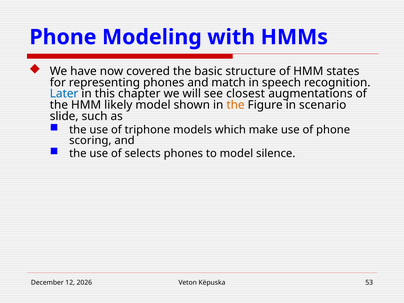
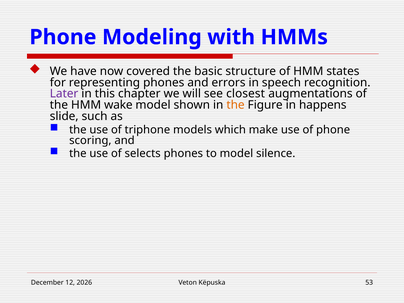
match: match -> errors
Later colour: blue -> purple
likely: likely -> wake
scenario: scenario -> happens
